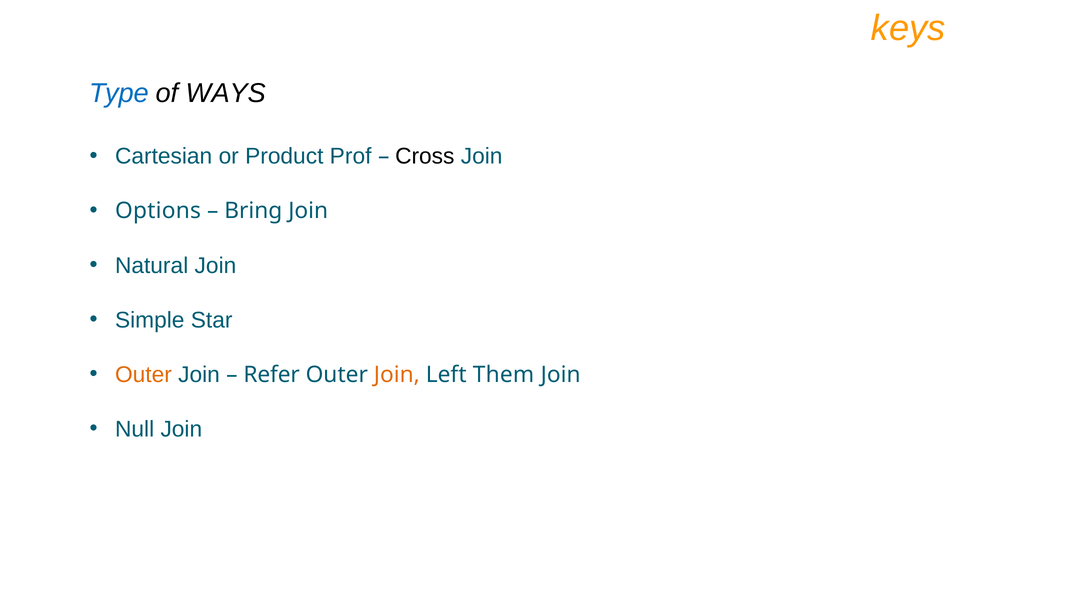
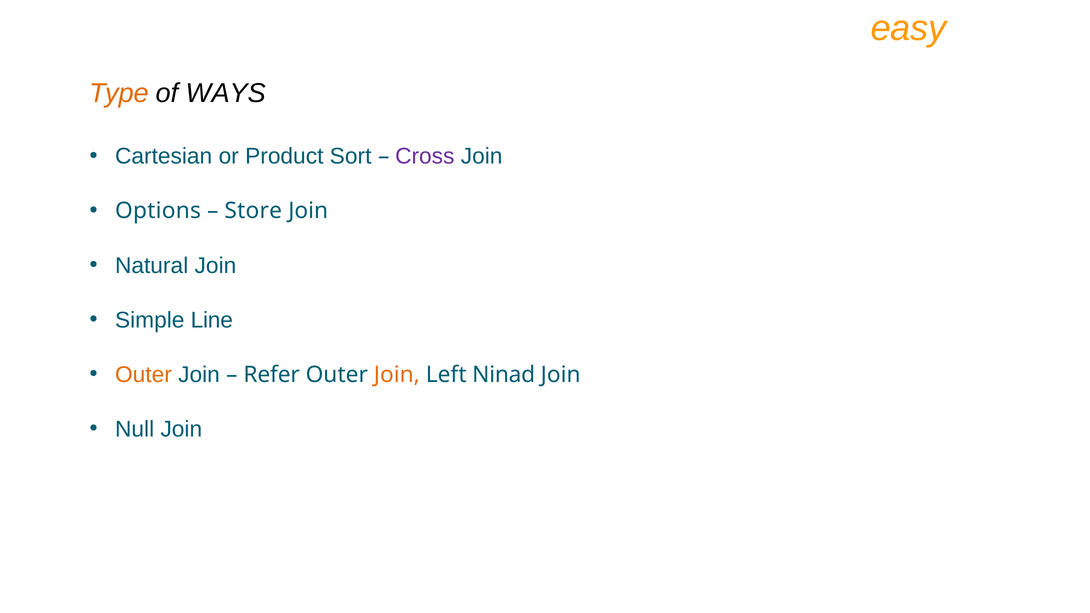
keys: keys -> easy
Type colour: blue -> orange
Prof: Prof -> Sort
Cross colour: black -> purple
Bring: Bring -> Store
Star: Star -> Line
Them: Them -> Ninad
